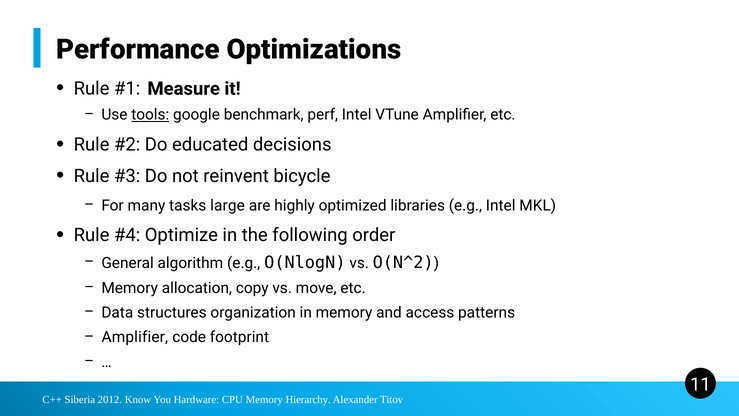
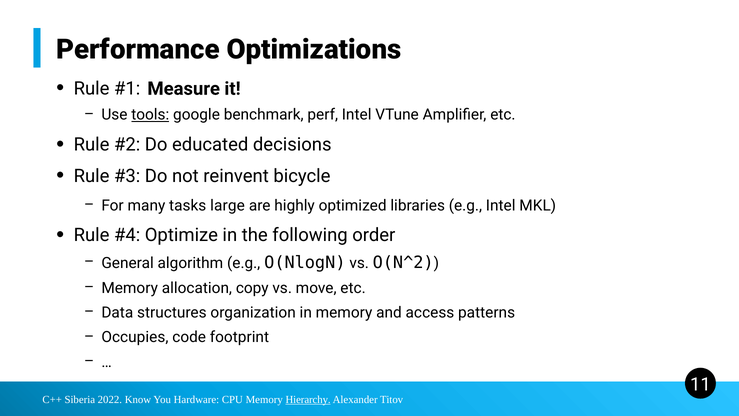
Amplifier at (135, 337): Amplifier -> Occupies
2012: 2012 -> 2022
Hierarchy underline: none -> present
